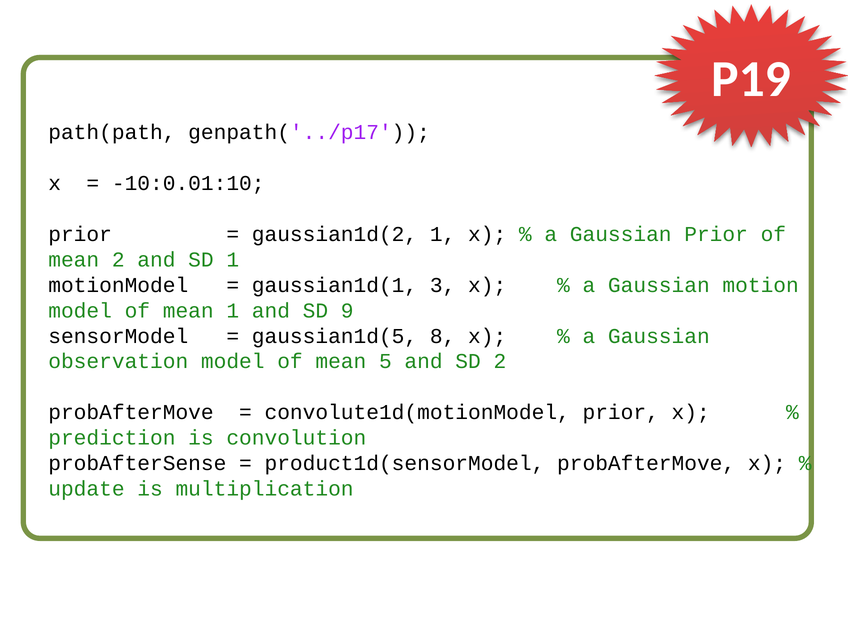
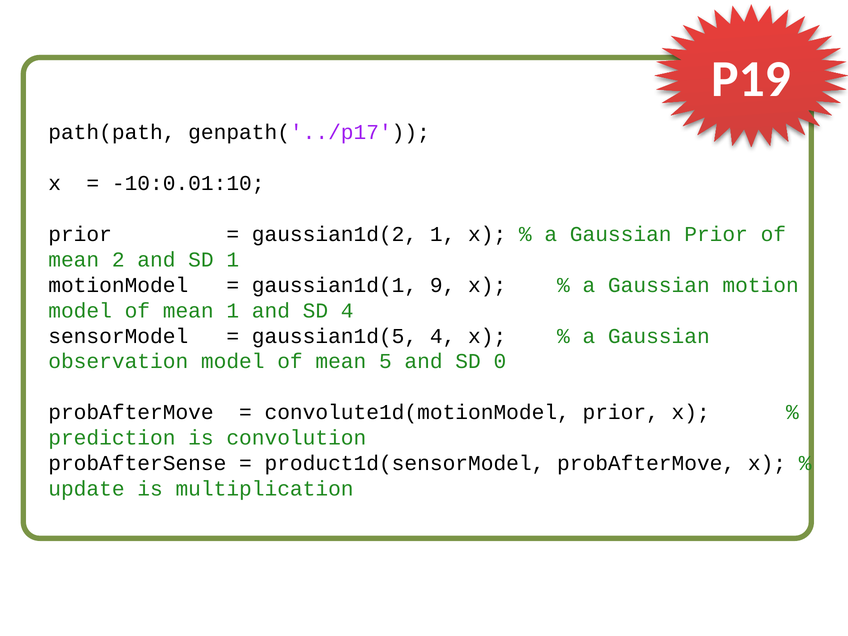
3: 3 -> 9
SD 9: 9 -> 4
gaussian1d(5 8: 8 -> 4
SD 2: 2 -> 0
